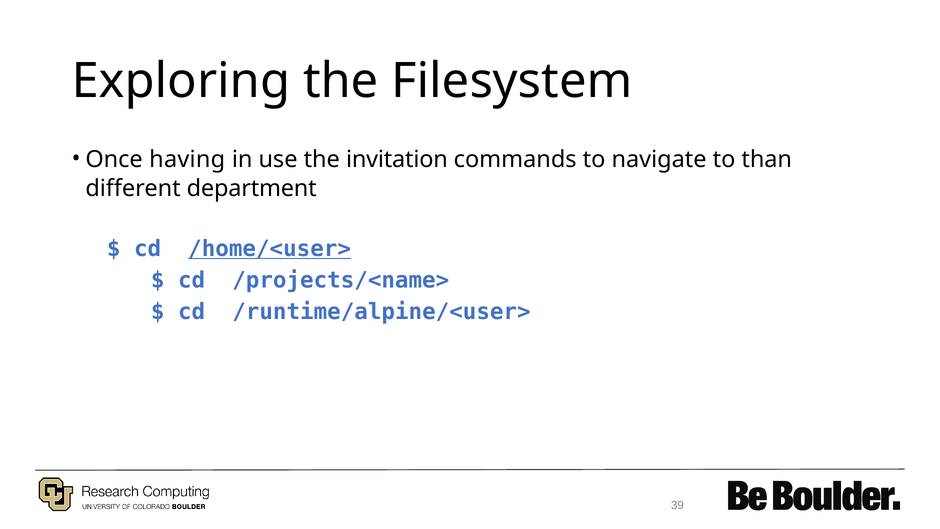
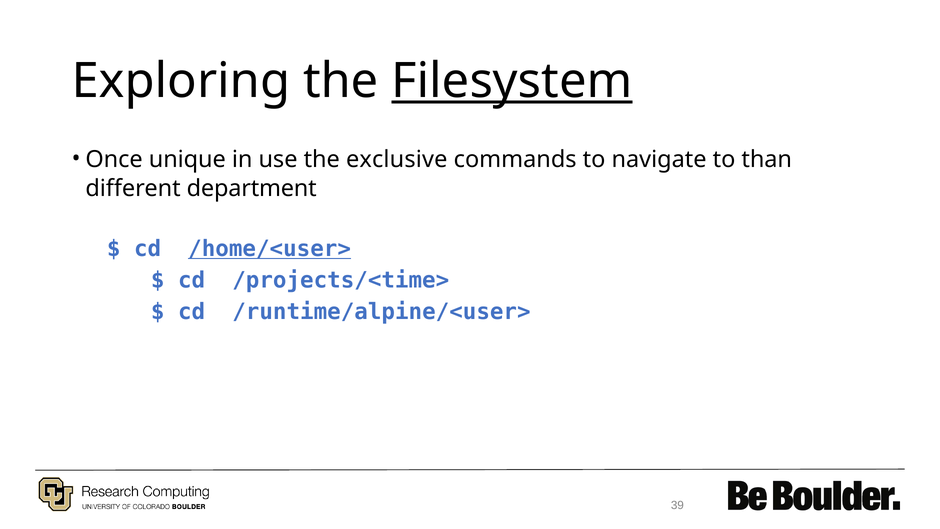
Filesystem underline: none -> present
having: having -> unique
invitation: invitation -> exclusive
/projects/<name>: /projects/<name> -> /projects/<time>
